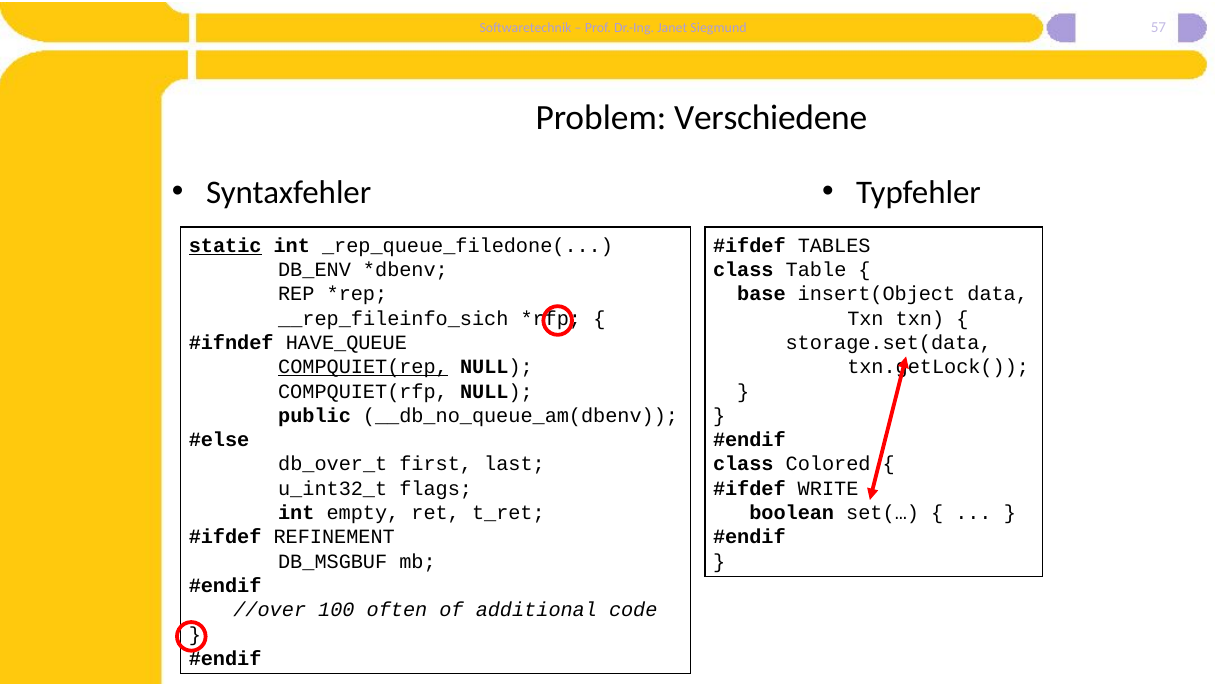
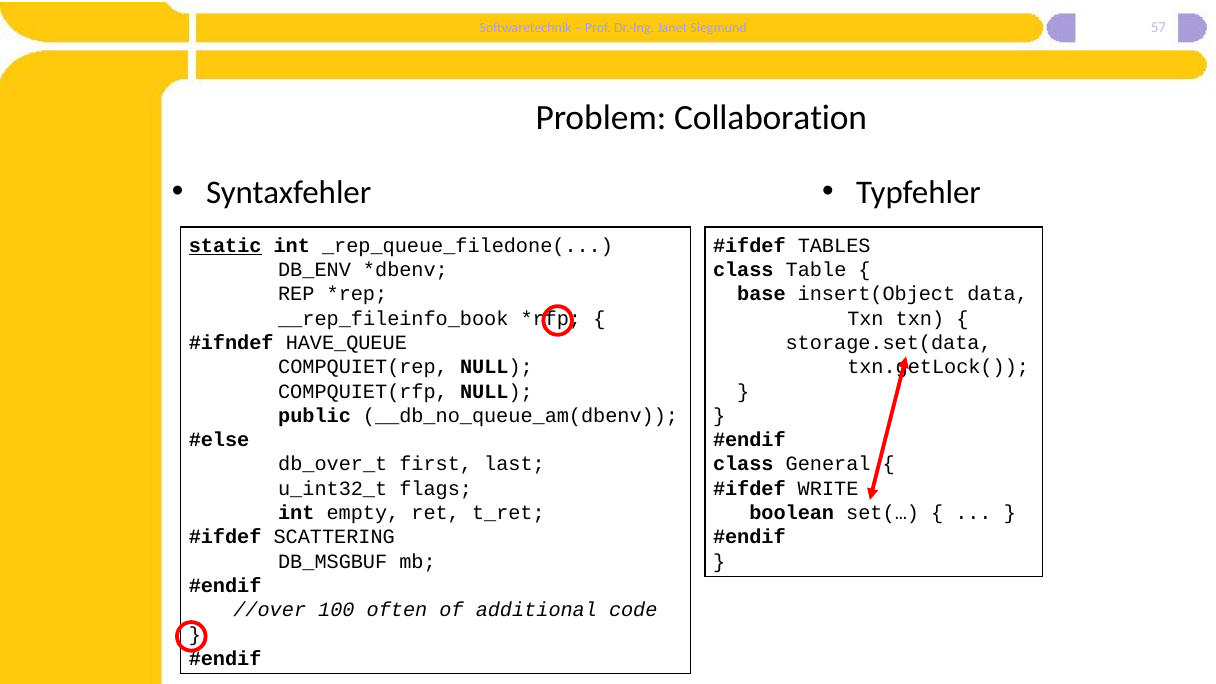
Verschiedene: Verschiedene -> Collaboration
__rep_fileinfo_sich: __rep_fileinfo_sich -> __rep_fileinfo_book
COMPQUIET(rep underline: present -> none
Colored: Colored -> General
REFINEMENT: REFINEMENT -> SCATTERING
